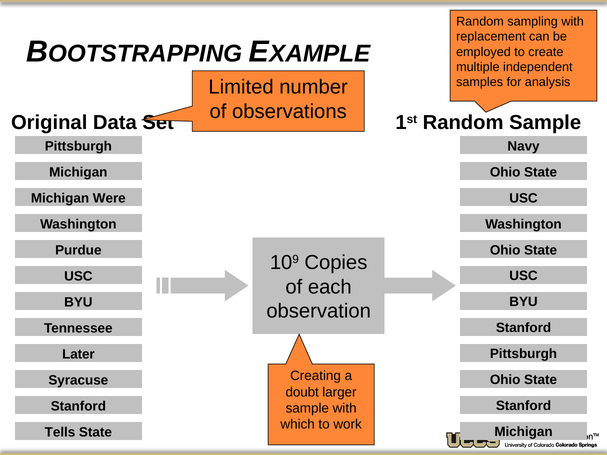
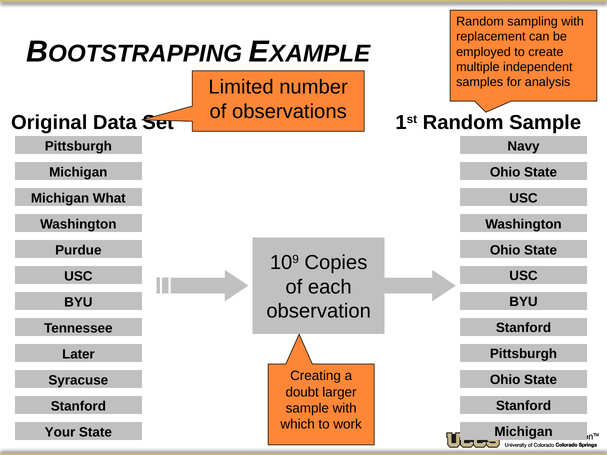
Were: Were -> What
Tells: Tells -> Your
